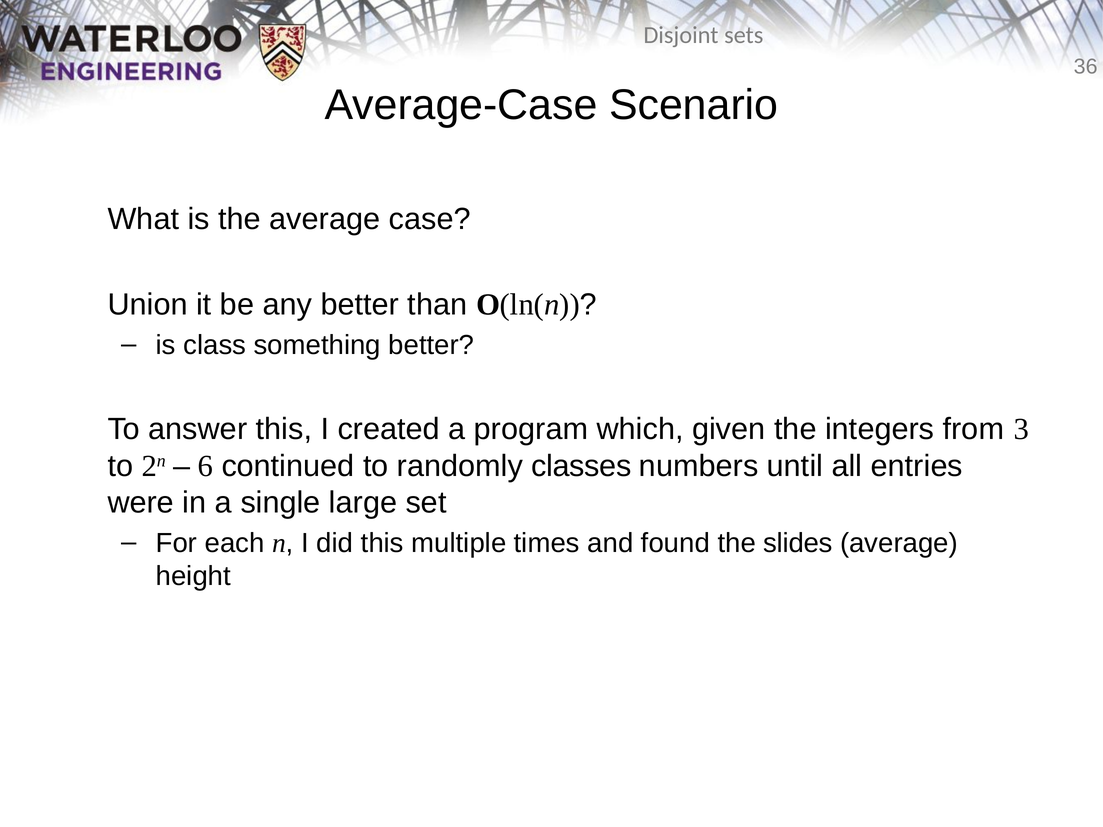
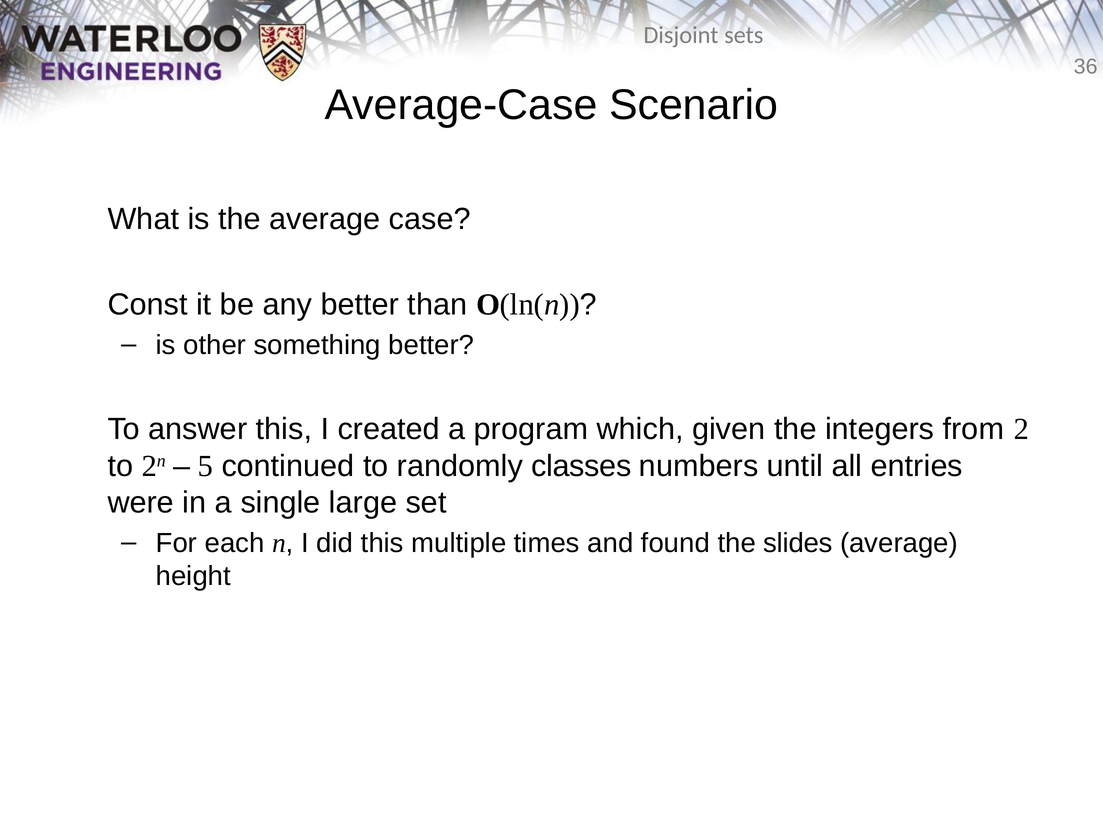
Union: Union -> Const
class: class -> other
3: 3 -> 2
6: 6 -> 5
